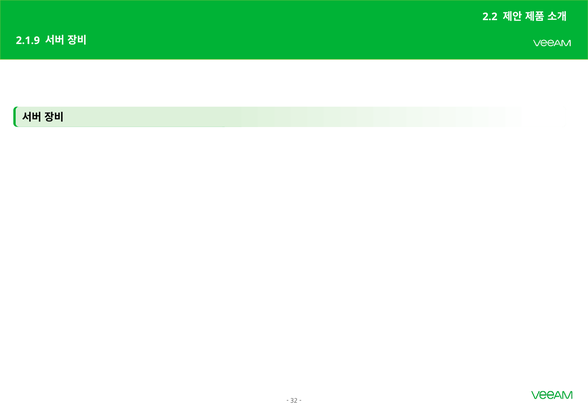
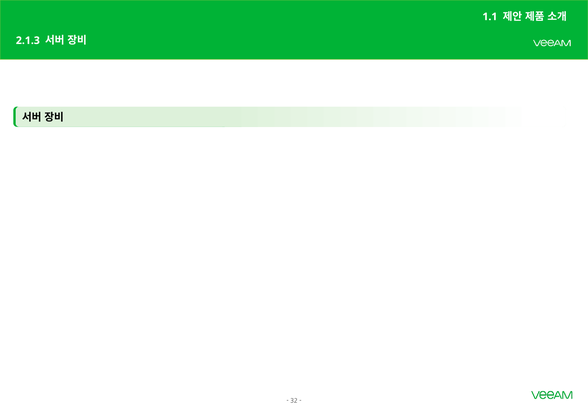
2.2: 2.2 -> 1.1
2.1.9: 2.1.9 -> 2.1.3
